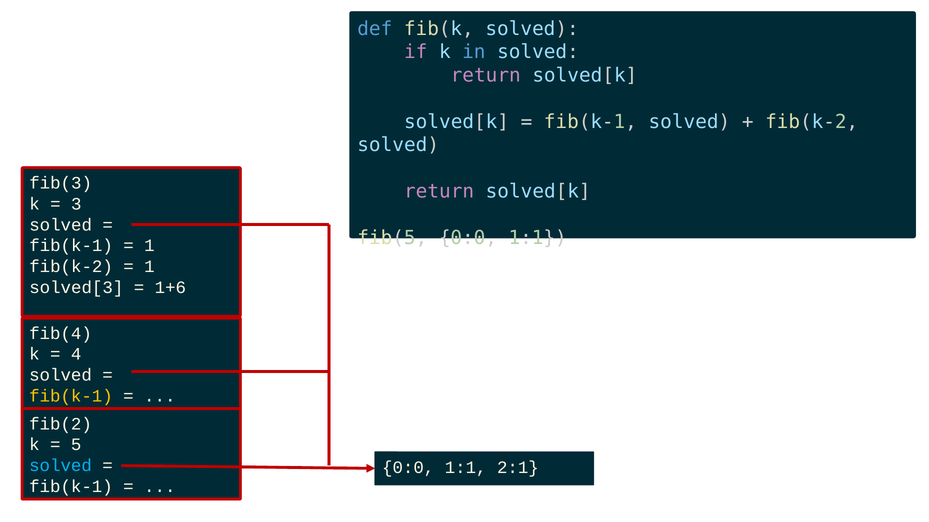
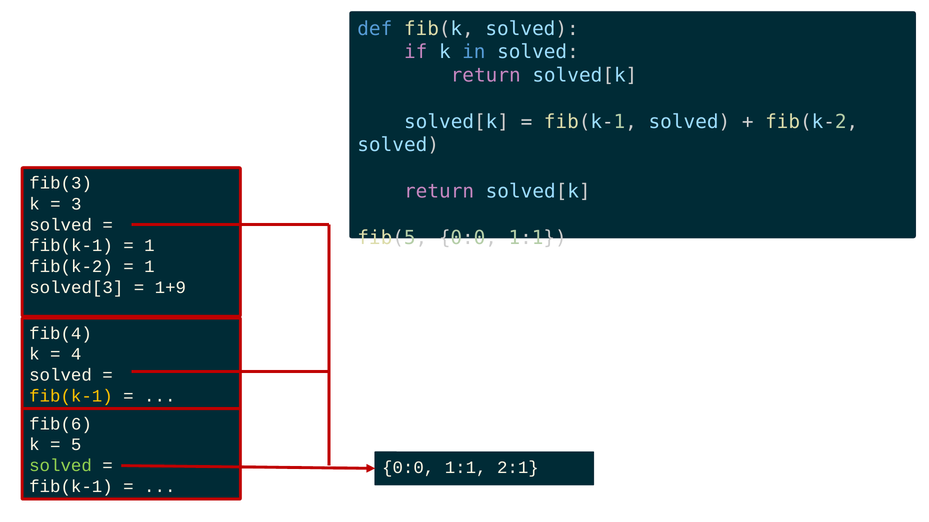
1+6: 1+6 -> 1+9
fib(2: fib(2 -> fib(6
solved at (61, 466) colour: light blue -> light green
